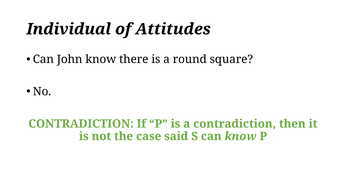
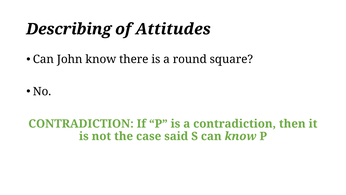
Individual: Individual -> Describing
